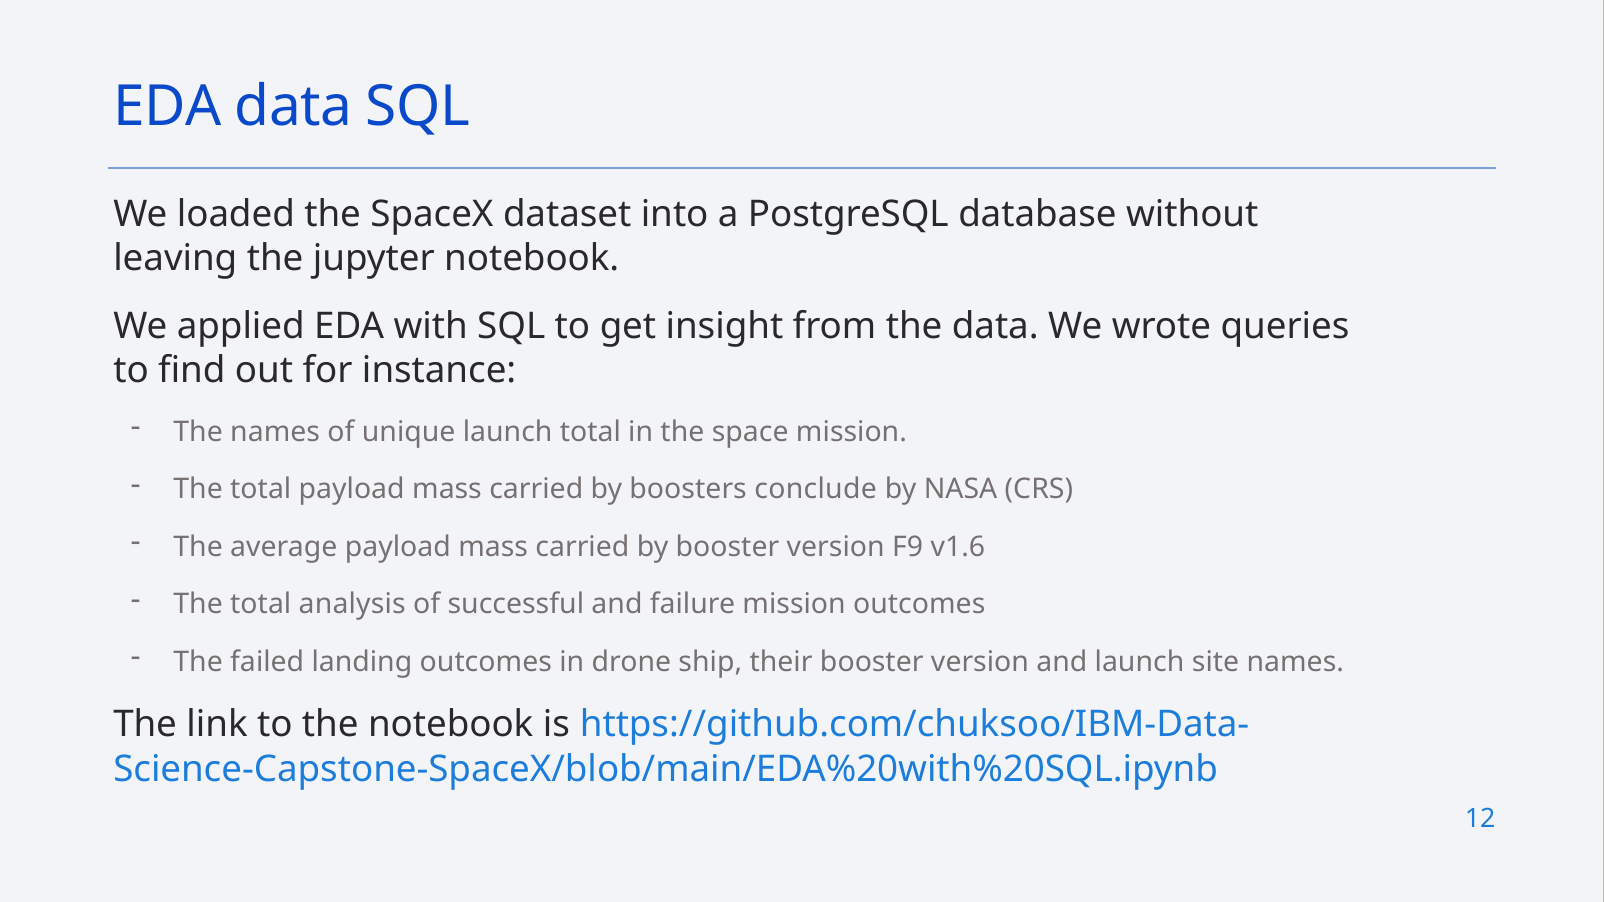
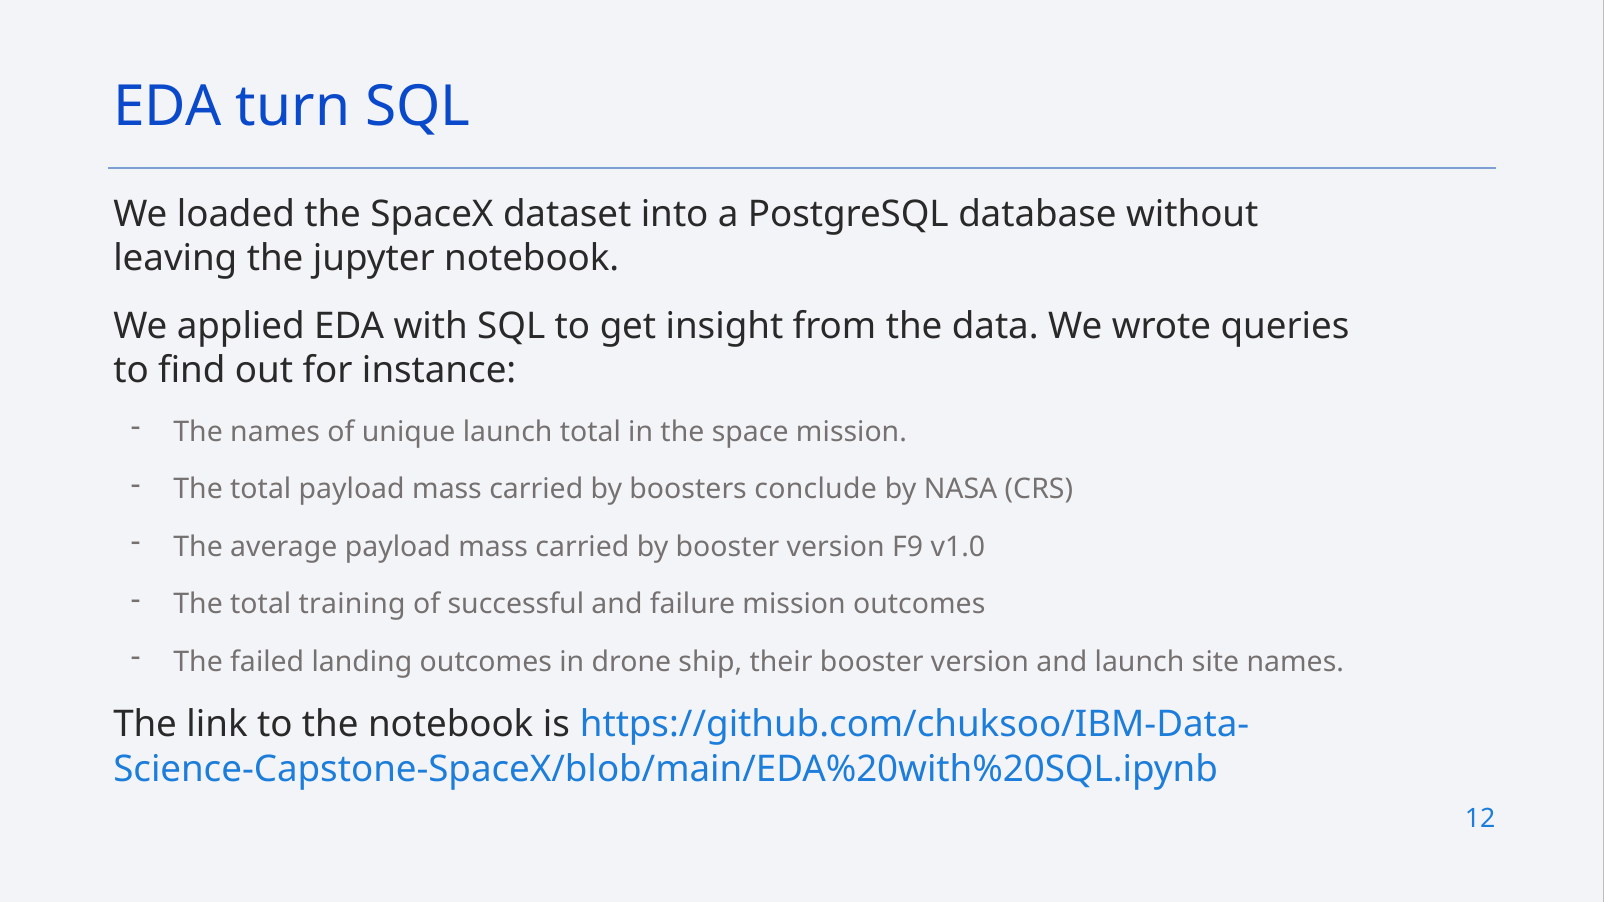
EDA data: data -> turn
v1.6: v1.6 -> v1.0
analysis: analysis -> training
